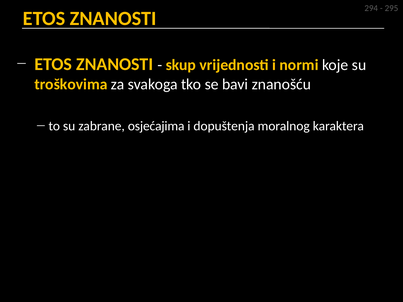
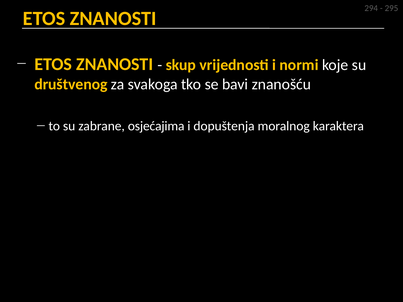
troškovima: troškovima -> društvenog
